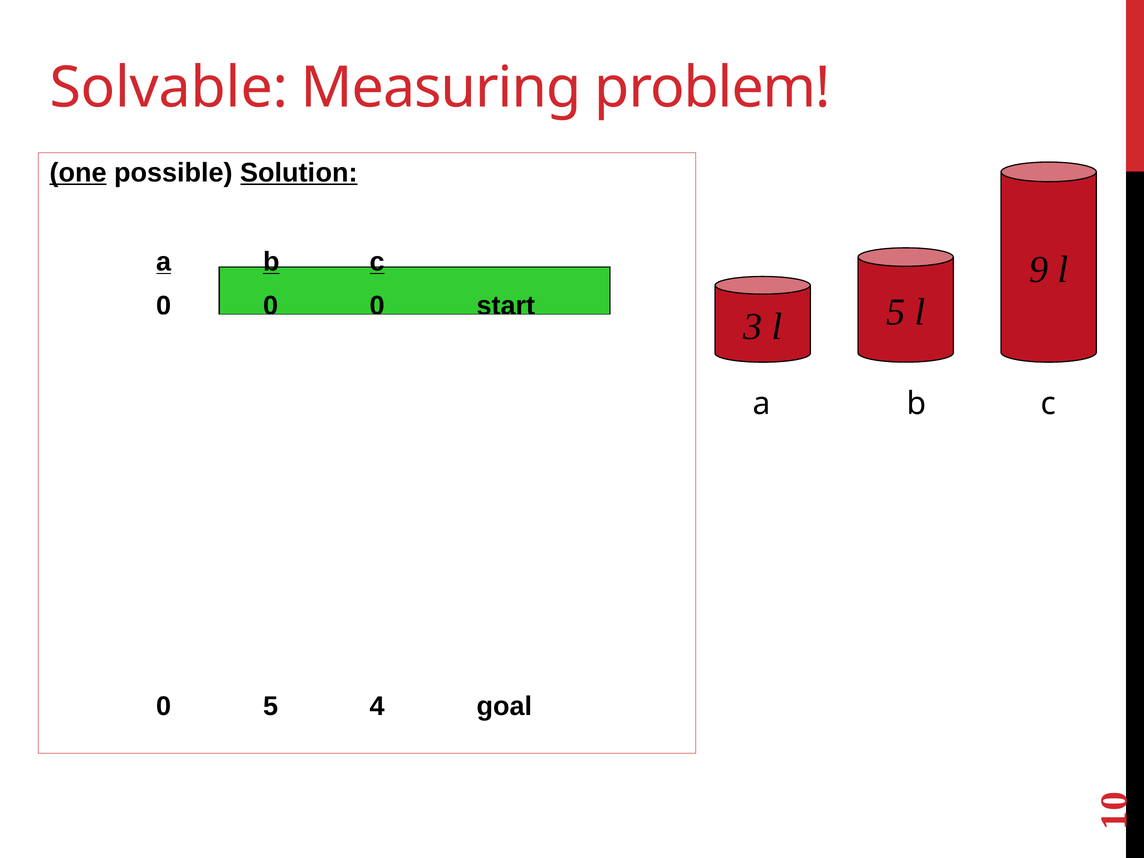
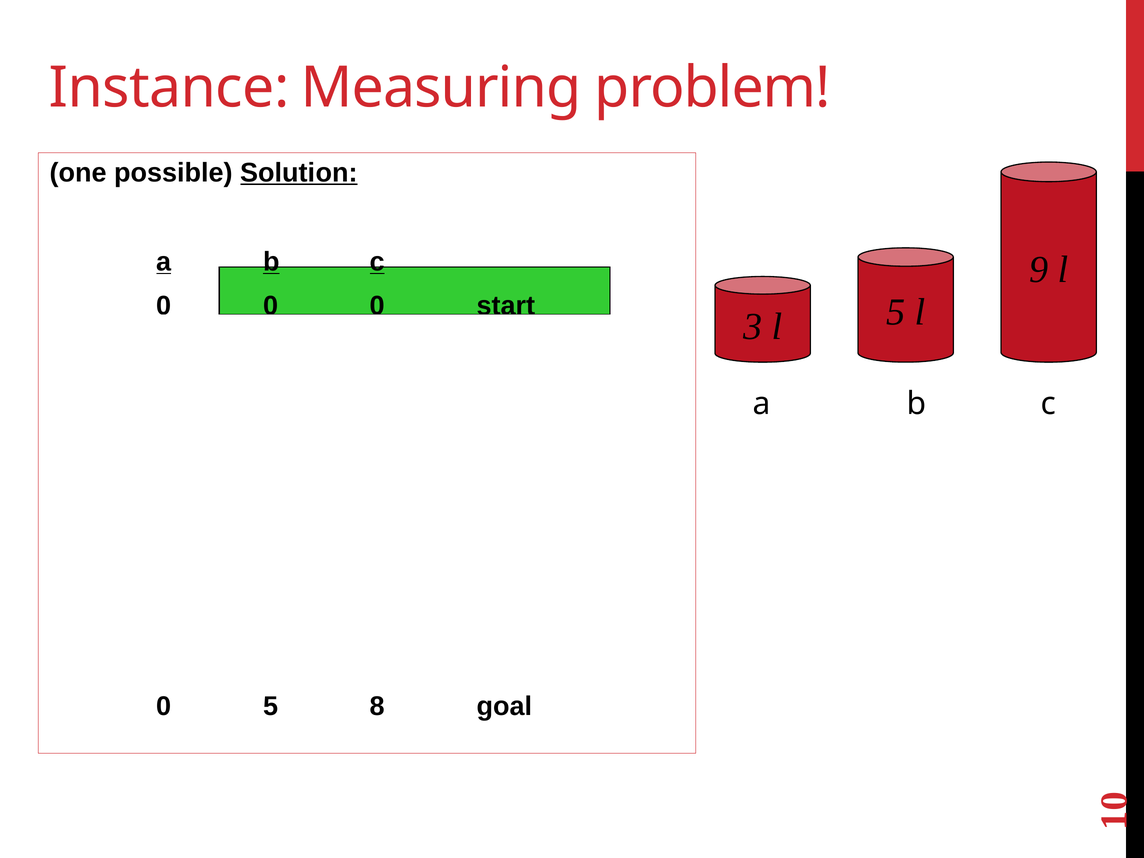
Solvable: Solvable -> Instance
one underline: present -> none
4: 4 -> 8
